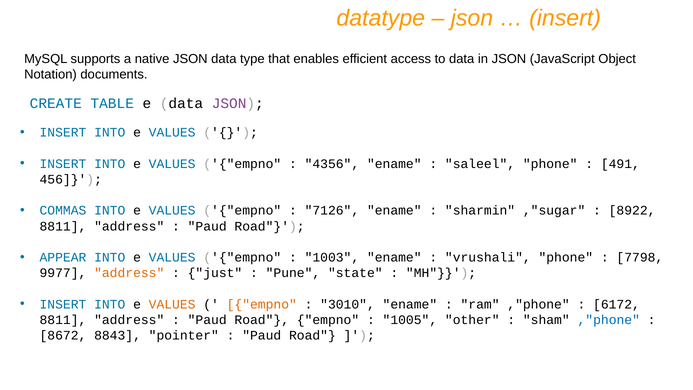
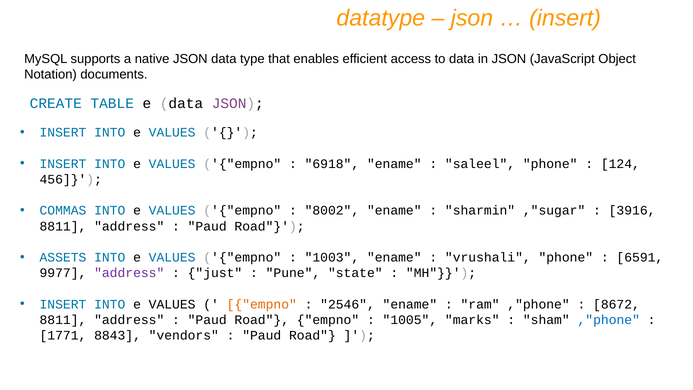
4356: 4356 -> 6918
491: 491 -> 124
7126: 7126 -> 8002
8922: 8922 -> 3916
APPEAR: APPEAR -> ASSETS
7798: 7798 -> 6591
address at (129, 273) colour: orange -> purple
VALUES at (172, 304) colour: orange -> black
3010: 3010 -> 2546
6172: 6172 -> 8672
other: other -> marks
8672: 8672 -> 1771
pointer: pointer -> vendors
